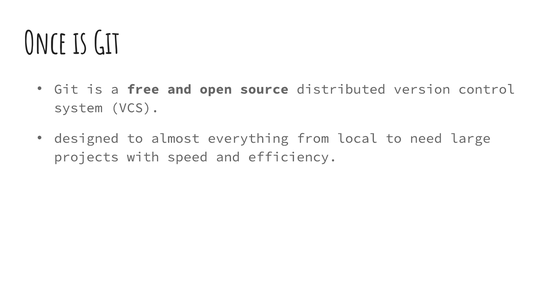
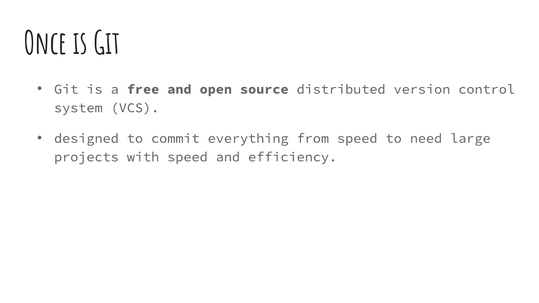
almost: almost -> commit
from local: local -> speed
